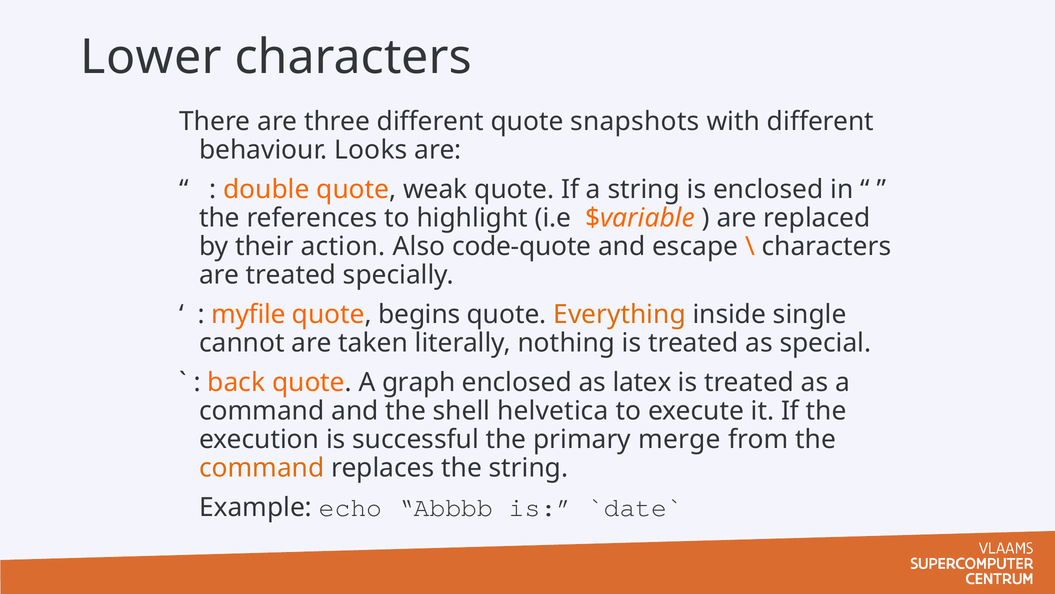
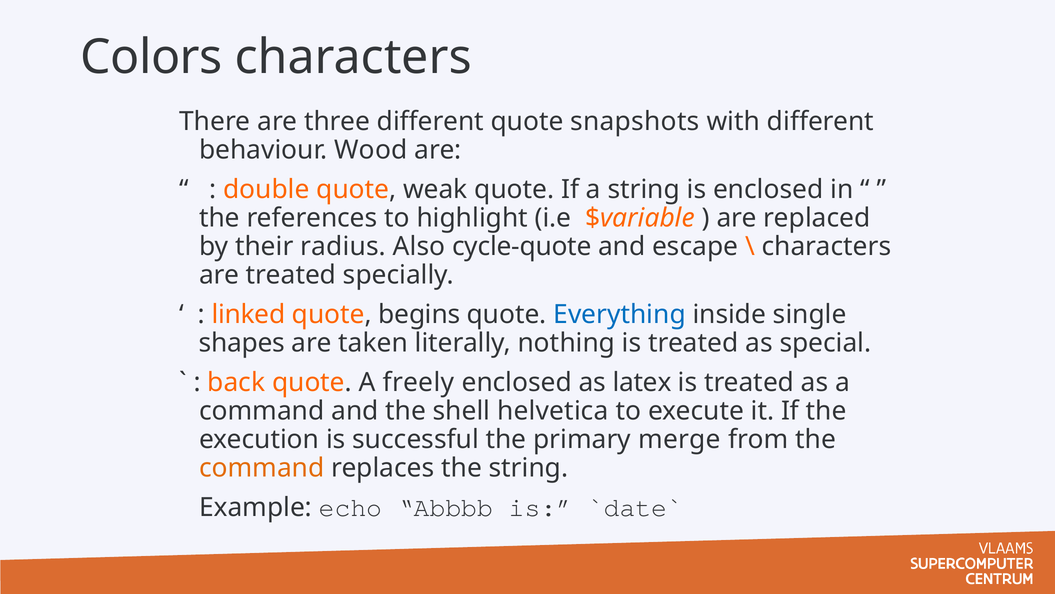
Lower: Lower -> Colors
Looks: Looks -> Wood
action: action -> radius
code-quote: code-quote -> cycle-quote
myfile: myfile -> linked
Everything colour: orange -> blue
cannot: cannot -> shapes
graph: graph -> freely
